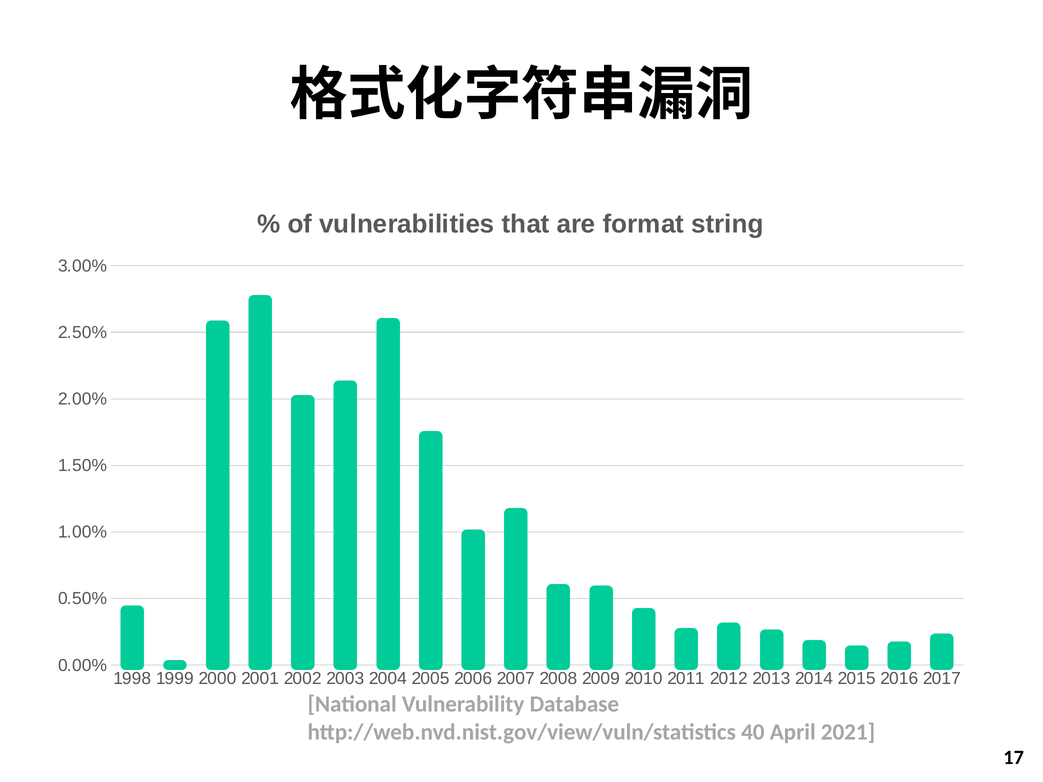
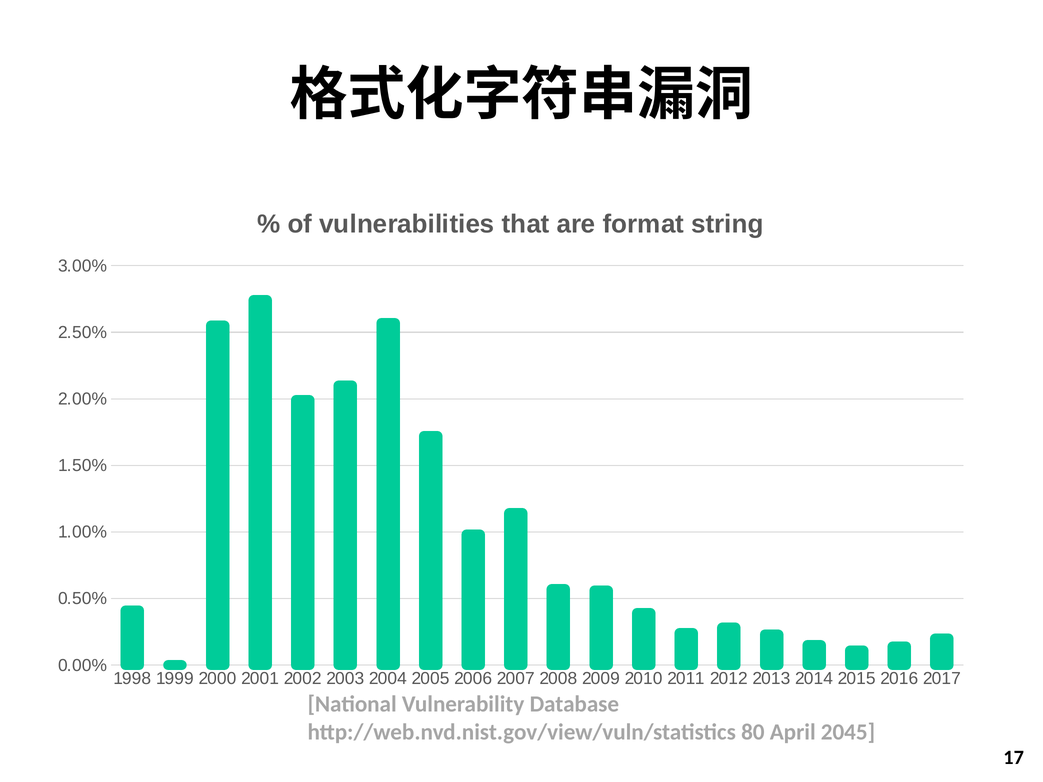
40: 40 -> 80
2021: 2021 -> 2045
